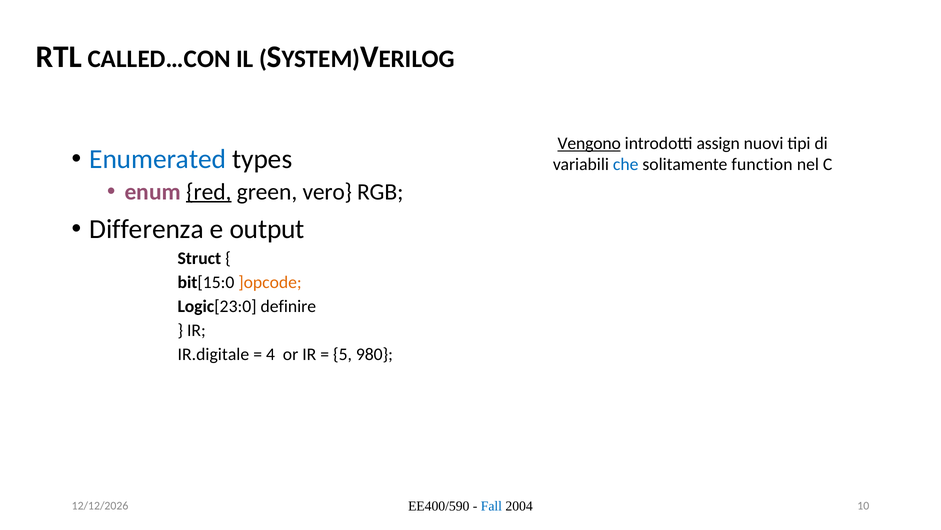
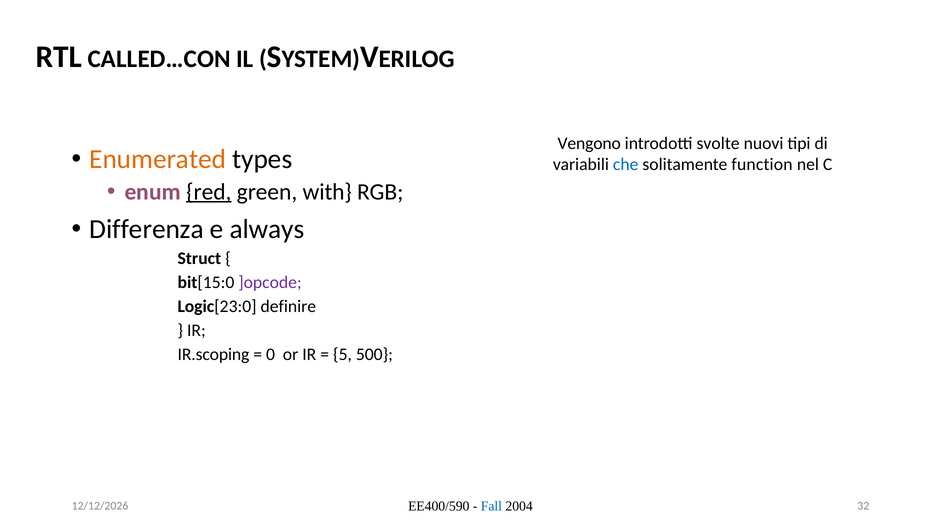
Vengono underline: present -> none
assign: assign -> svolte
Enumerated colour: blue -> orange
vero: vero -> with
output: output -> always
]opcode colour: orange -> purple
IR.digitale: IR.digitale -> IR.scoping
4: 4 -> 0
980: 980 -> 500
10: 10 -> 32
